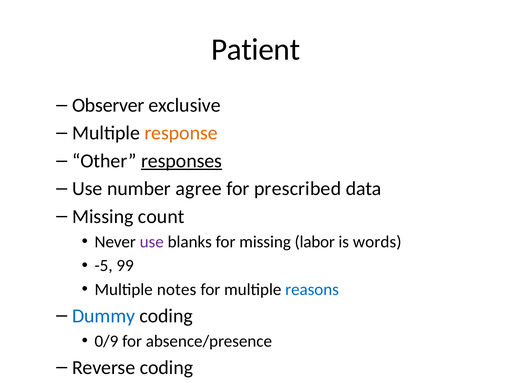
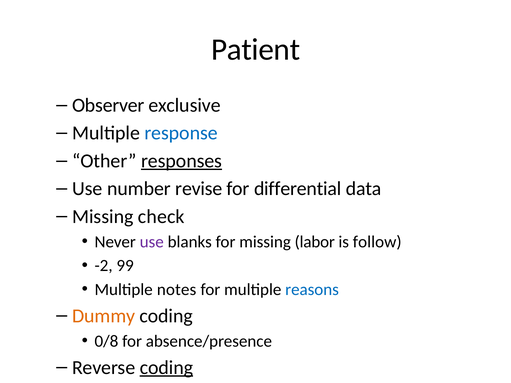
response colour: orange -> blue
agree: agree -> revise
prescribed: prescribed -> differential
count: count -> check
words: words -> follow
-5: -5 -> -2
Dummy colour: blue -> orange
0/9: 0/9 -> 0/8
coding at (166, 368) underline: none -> present
